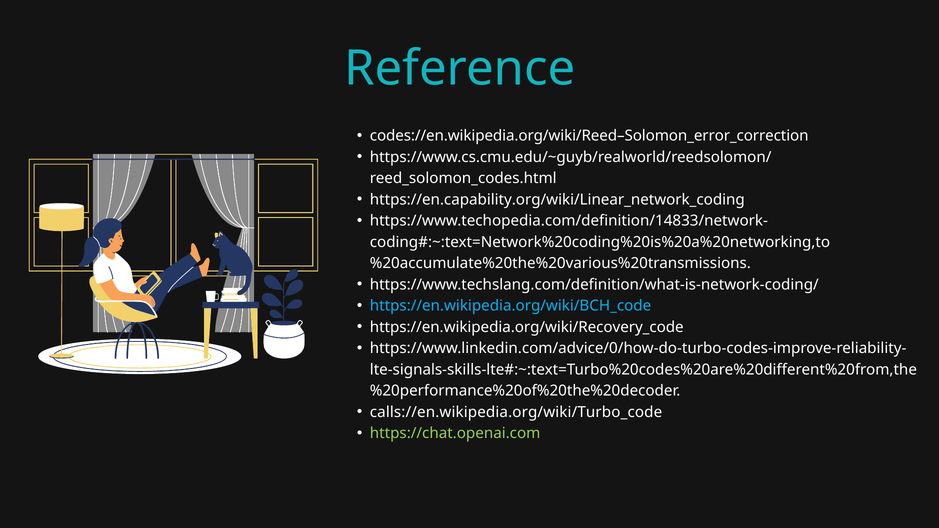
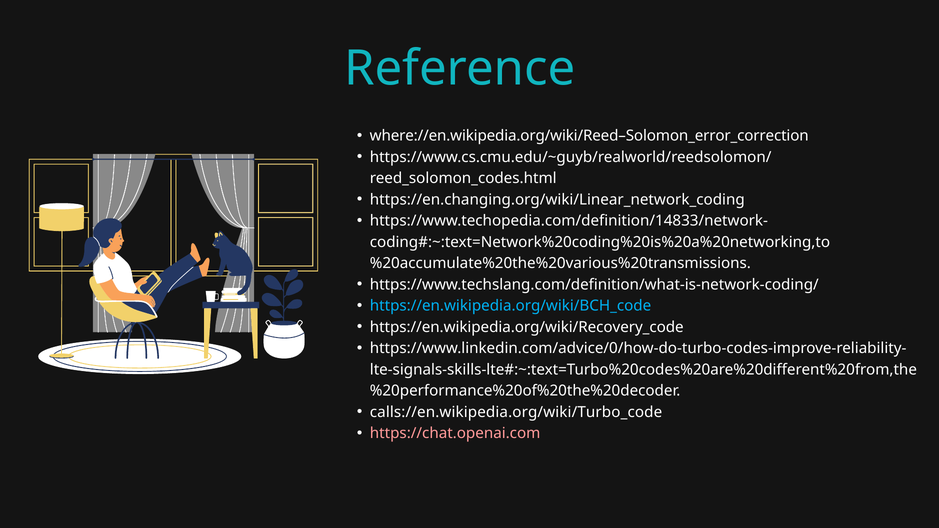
codes://en.wikipedia.org/wiki/Reed–Solomon_error_correction: codes://en.wikipedia.org/wiki/Reed–Solomon_error_correction -> where://en.wikipedia.org/wiki/Reed–Solomon_error_correction
https://en.capability.org/wiki/Linear_network_coding: https://en.capability.org/wiki/Linear_network_coding -> https://en.changing.org/wiki/Linear_network_coding
https://chat.openai.com colour: light green -> pink
